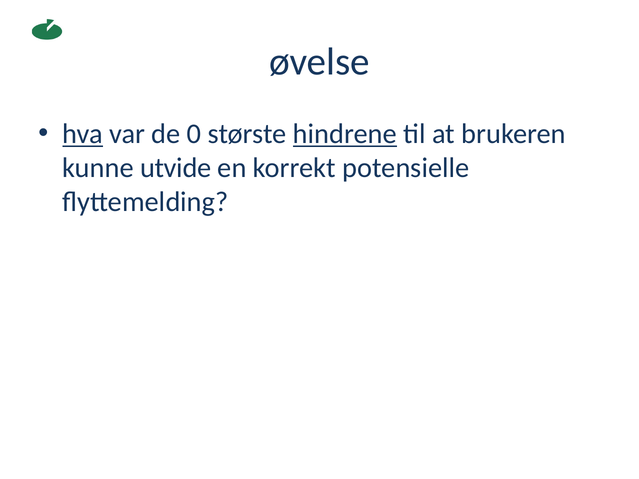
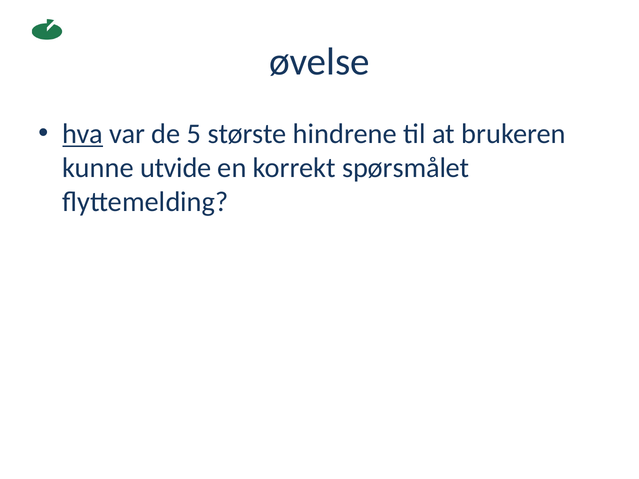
0: 0 -> 5
hindrene underline: present -> none
potensielle: potensielle -> spørsmålet
